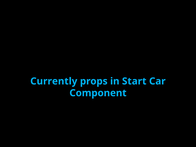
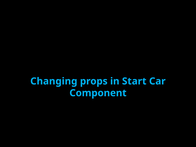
Currently: Currently -> Changing
